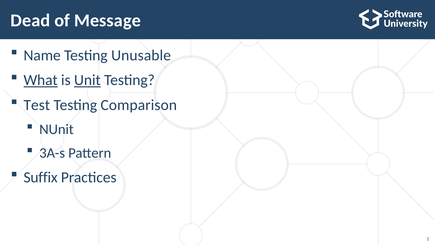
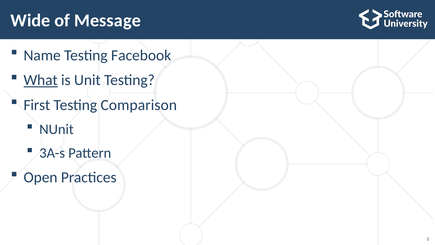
Dead: Dead -> Wide
Unusable: Unusable -> Facebook
Unit underline: present -> none
Test: Test -> First
Suffix: Suffix -> Open
